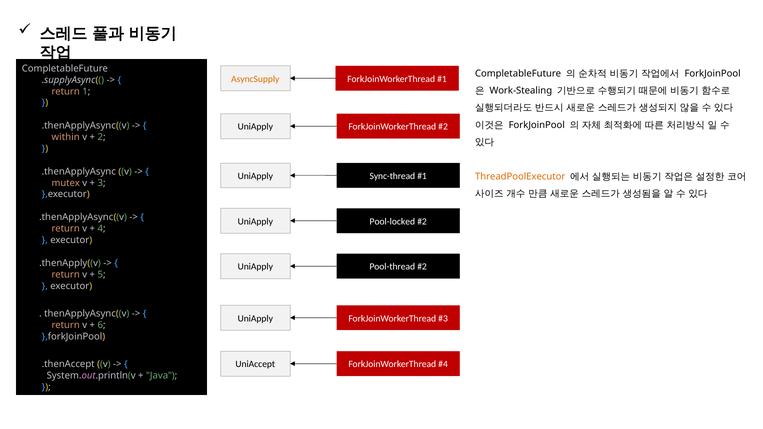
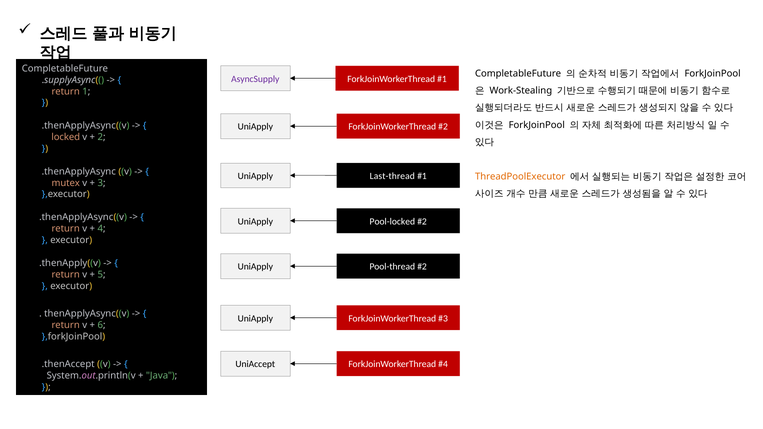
AsyncSupply colour: orange -> purple
within: within -> locked
Sync-thread: Sync-thread -> Last-thread
